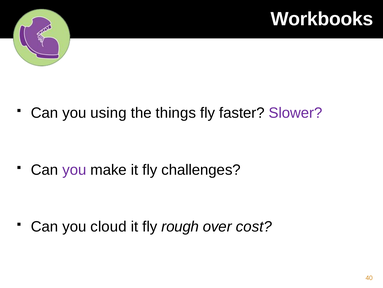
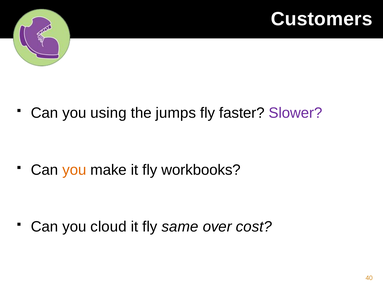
Workbooks: Workbooks -> Customers
things: things -> jumps
you at (74, 169) colour: purple -> orange
challenges: challenges -> workbooks
rough: rough -> same
